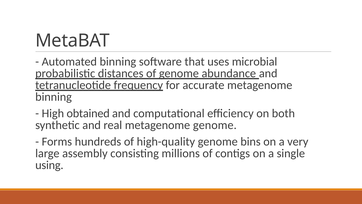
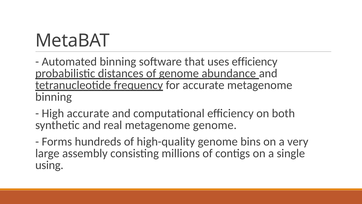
uses microbial: microbial -> efficiency
High obtained: obtained -> accurate
